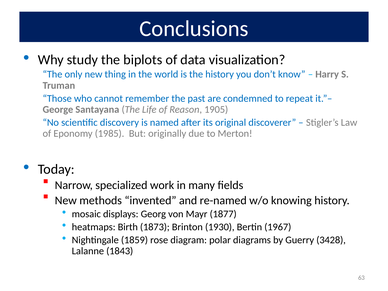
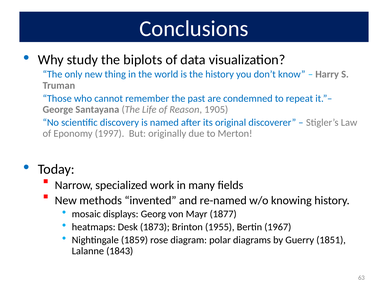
1985: 1985 -> 1997
Birth: Birth -> Desk
1930: 1930 -> 1955
3428: 3428 -> 1851
